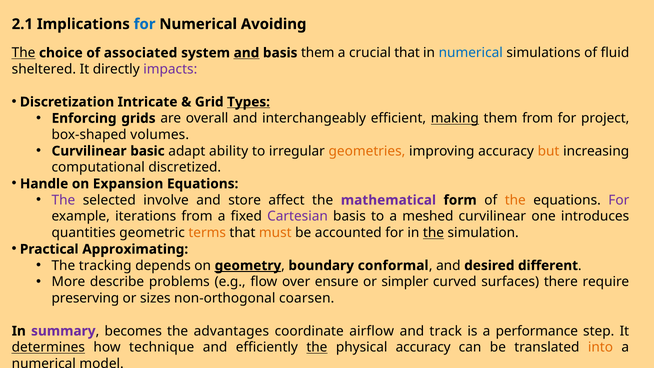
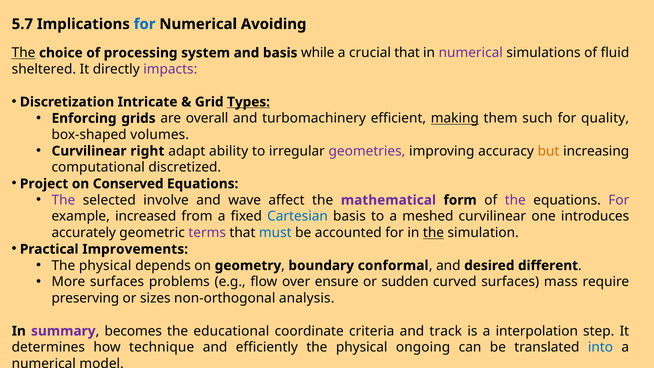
2.1: 2.1 -> 5.7
associated: associated -> processing
and at (246, 53) underline: present -> none
basis them: them -> while
numerical at (471, 53) colour: blue -> purple
interchangeably: interchangeably -> turbomachinery
them from: from -> such
project: project -> quality
basic: basic -> right
geometries colour: orange -> purple
Handle: Handle -> Project
Expansion: Expansion -> Conserved
store: store -> wave
the at (515, 200) colour: orange -> purple
iterations: iterations -> increased
Cartesian colour: purple -> blue
quantities: quantities -> accurately
terms colour: orange -> purple
must colour: orange -> blue
Approximating: Approximating -> Improvements
tracking at (105, 265): tracking -> physical
geometry underline: present -> none
More describe: describe -> surfaces
simpler: simpler -> sudden
there: there -> mass
coarsen: coarsen -> analysis
advantages: advantages -> educational
airflow: airflow -> criteria
performance: performance -> interpolation
determines underline: present -> none
the at (317, 347) underline: present -> none
physical accuracy: accuracy -> ongoing
into colour: orange -> blue
